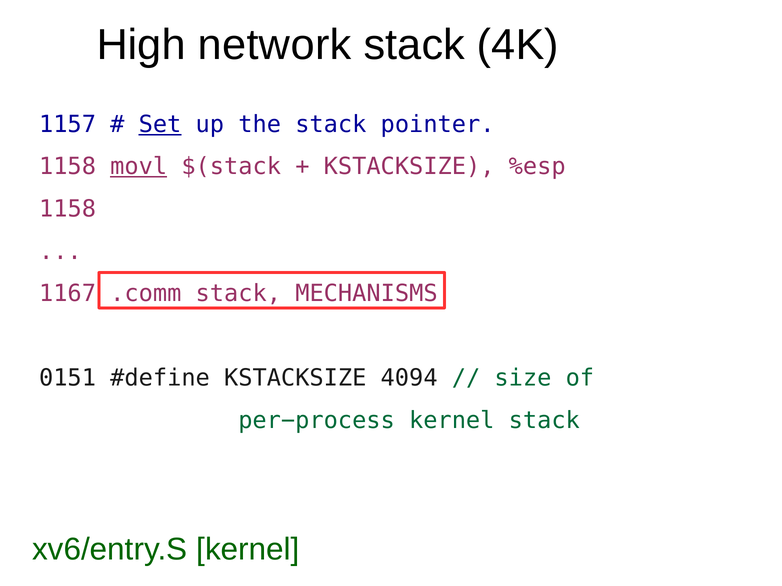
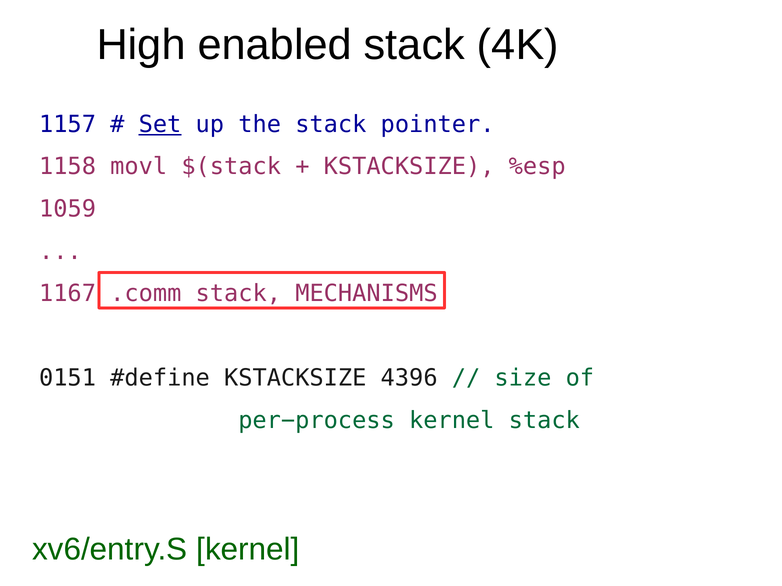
network: network -> enabled
movl underline: present -> none
1158 at (68, 209): 1158 -> 1059
4094: 4094 -> 4396
